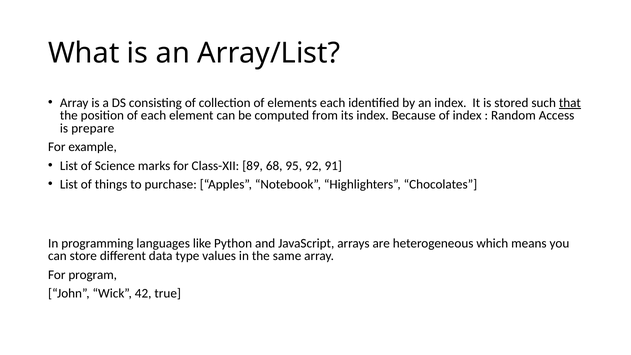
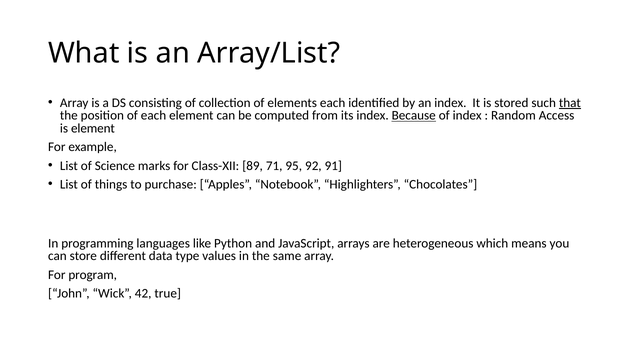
Because underline: none -> present
is prepare: prepare -> element
68: 68 -> 71
